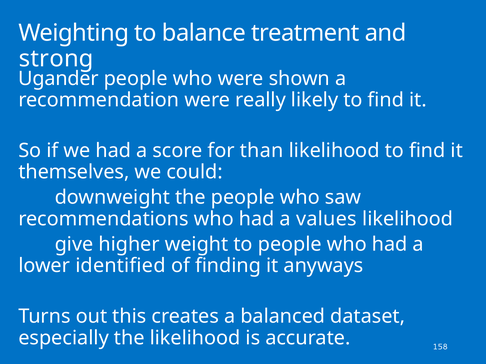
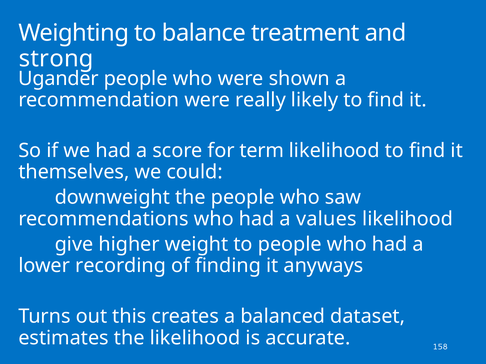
than: than -> term
identified: identified -> recording
especially: especially -> estimates
